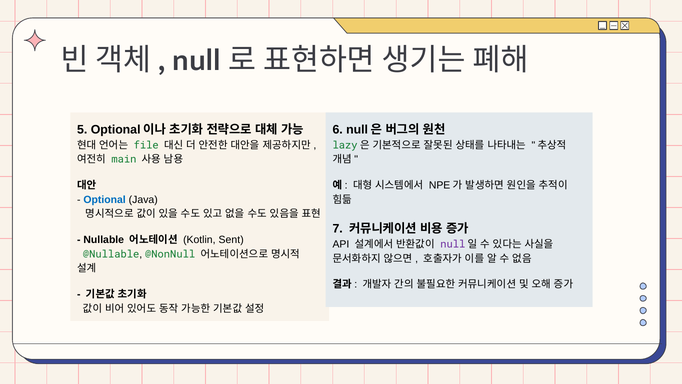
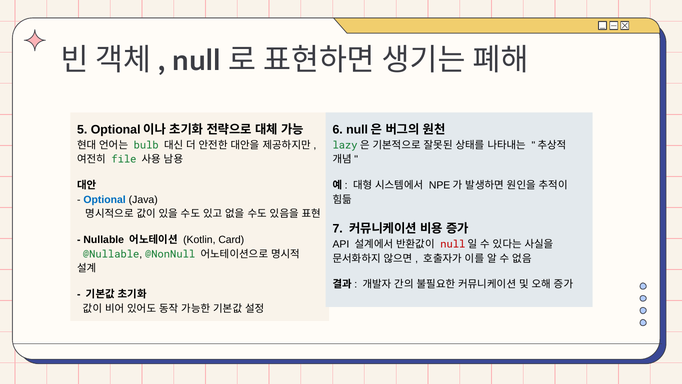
file: file -> bulb
main: main -> file
Sent: Sent -> Card
null at (453, 244) colour: purple -> red
